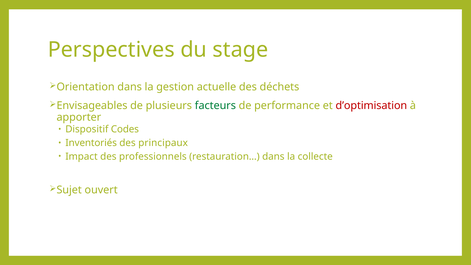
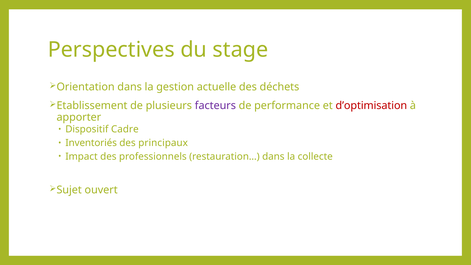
Envisageables: Envisageables -> Etablissement
facteurs colour: green -> purple
Codes: Codes -> Cadre
